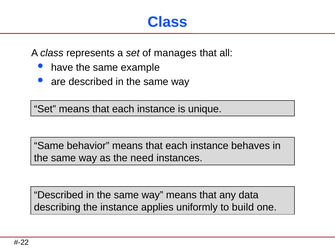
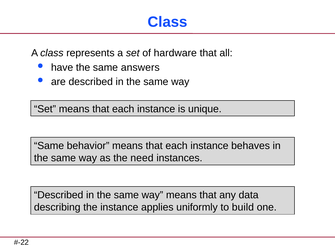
manages: manages -> hardware
example: example -> answers
